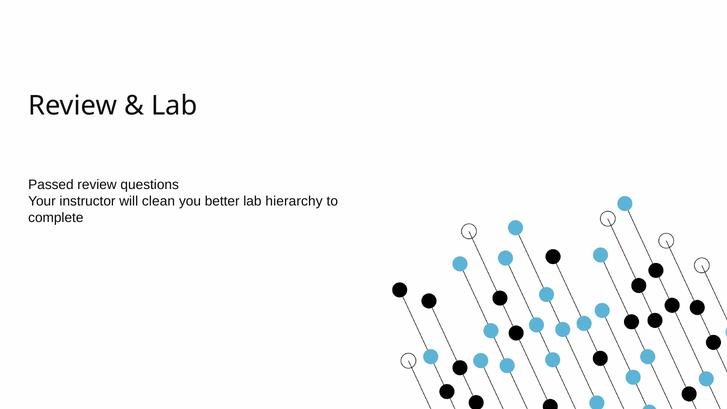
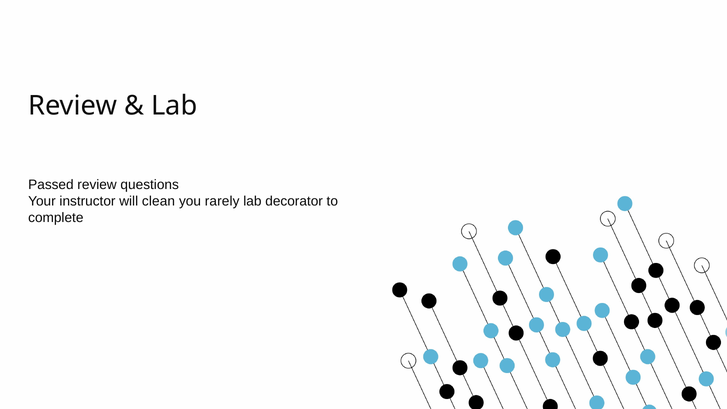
better: better -> rarely
hierarchy: hierarchy -> decorator
